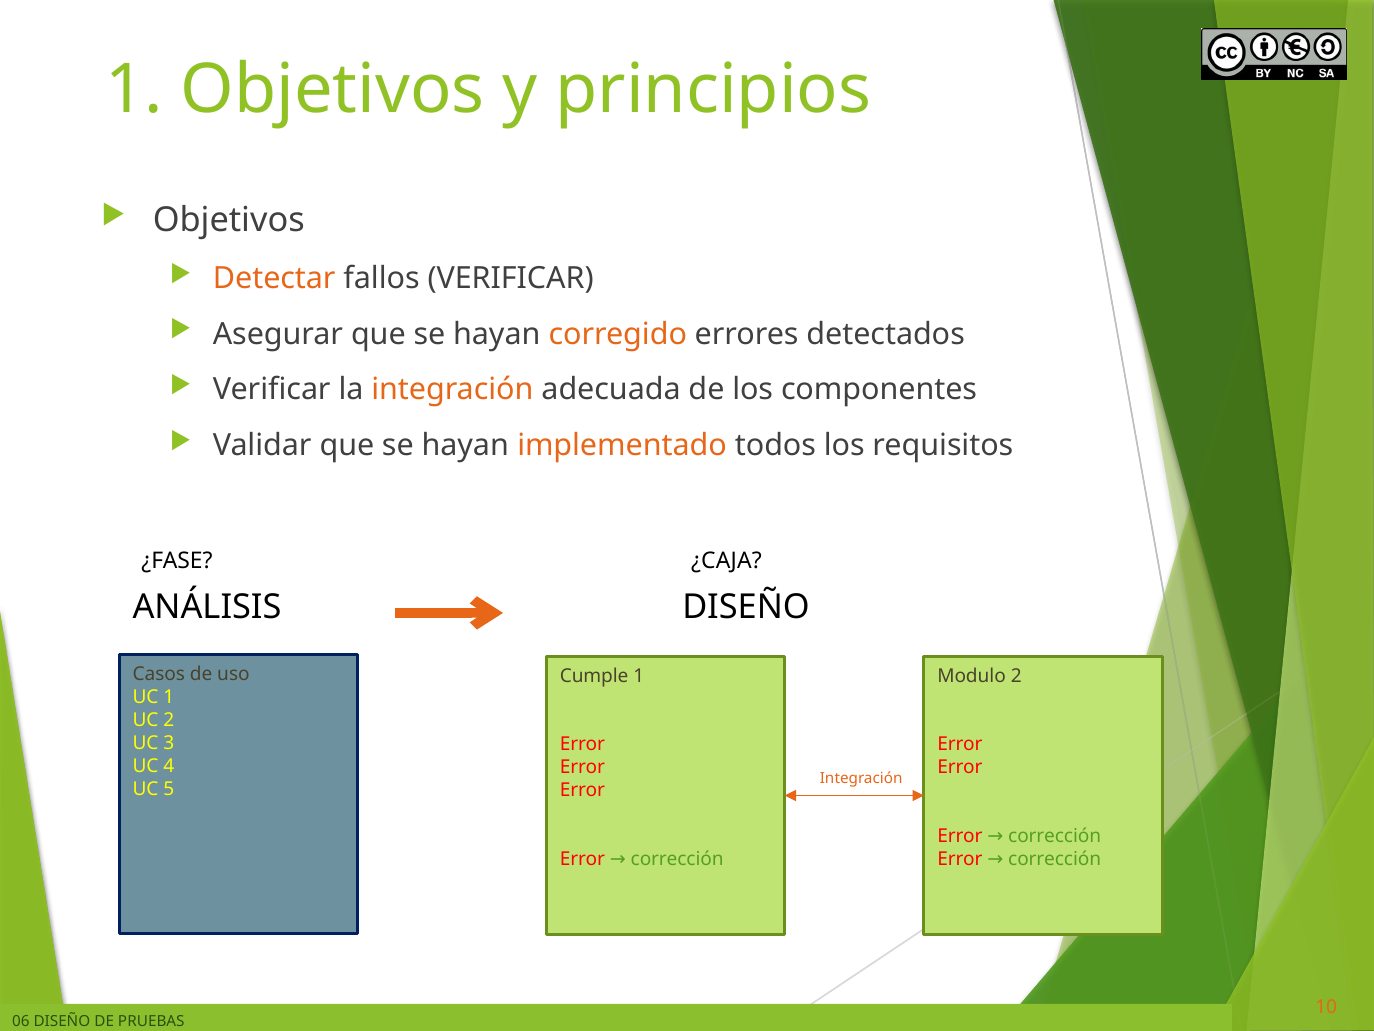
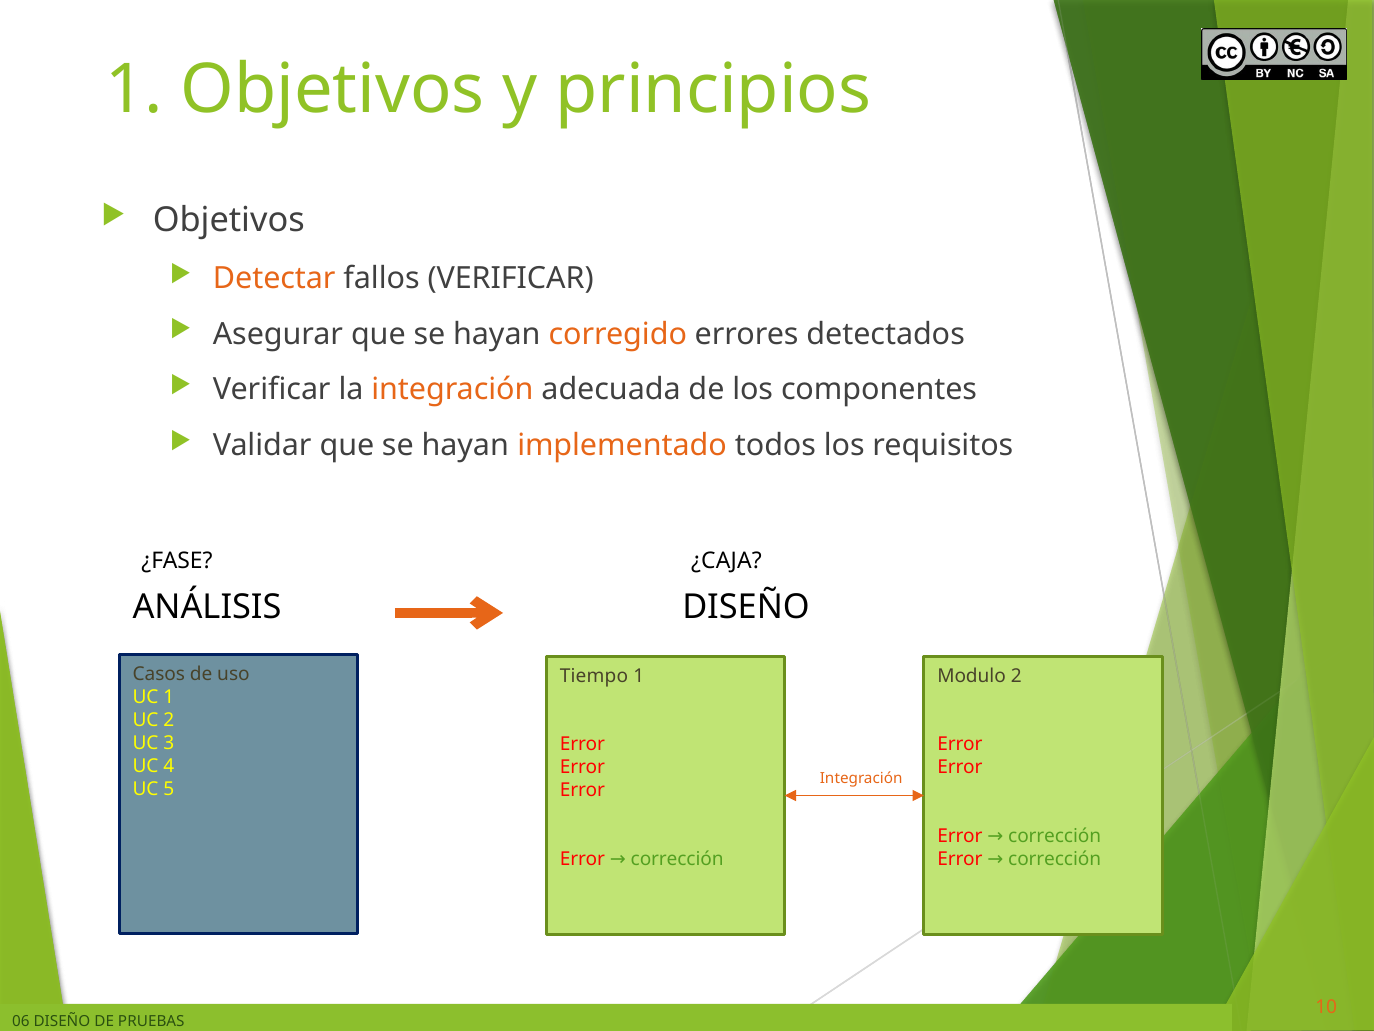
Cumple: Cumple -> Tiempo
